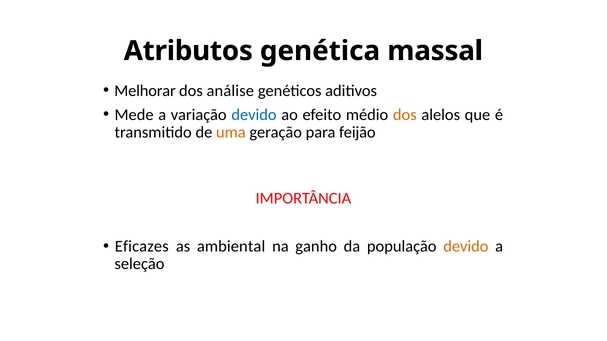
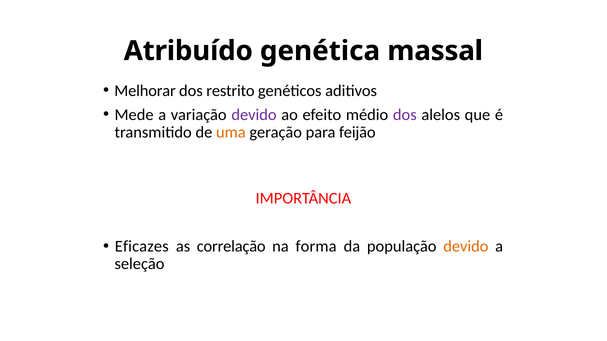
Atributos: Atributos -> Atribuído
análise: análise -> restrito
devido at (254, 115) colour: blue -> purple
dos at (405, 115) colour: orange -> purple
ambiental: ambiental -> correlação
ganho: ganho -> forma
